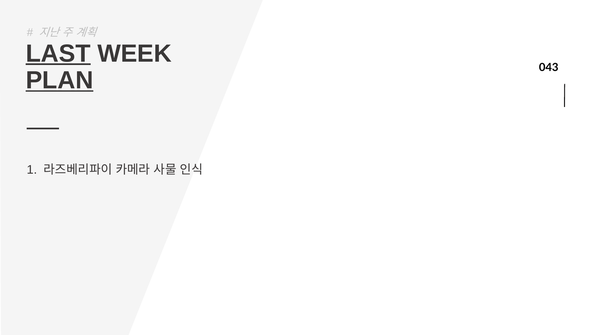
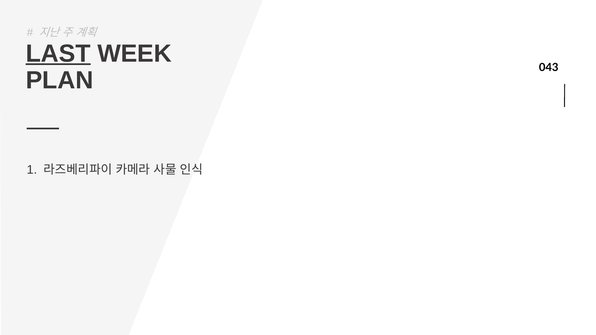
PLAN underline: present -> none
